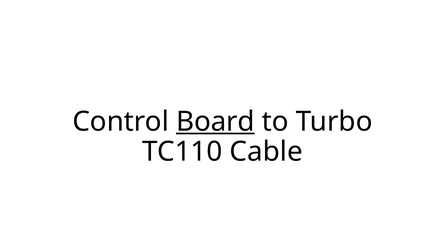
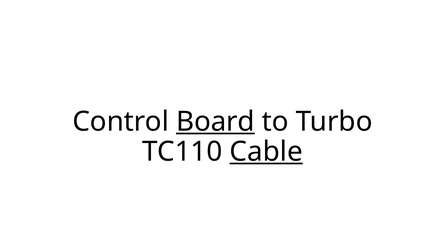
Cable underline: none -> present
